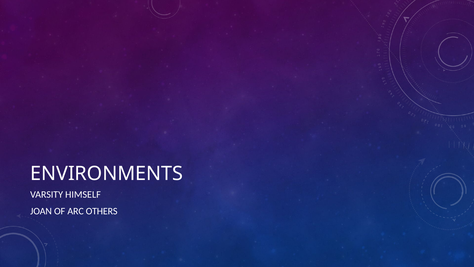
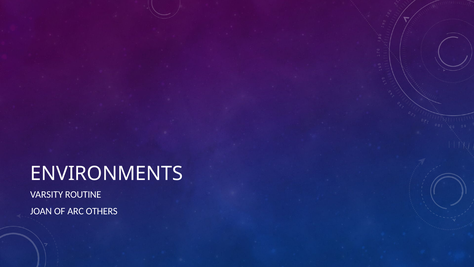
HIMSELF: HIMSELF -> ROUTINE
